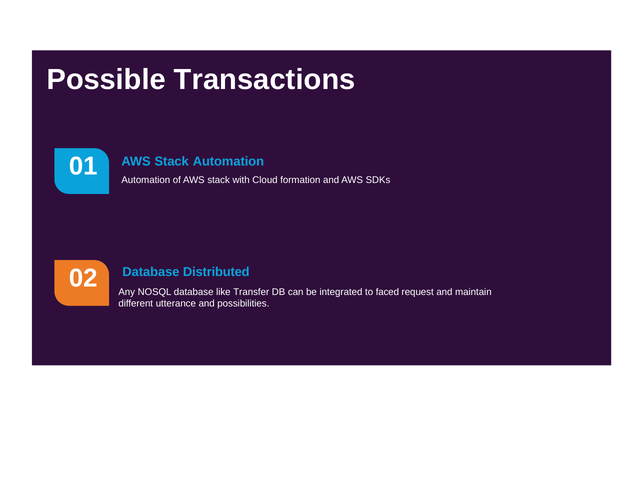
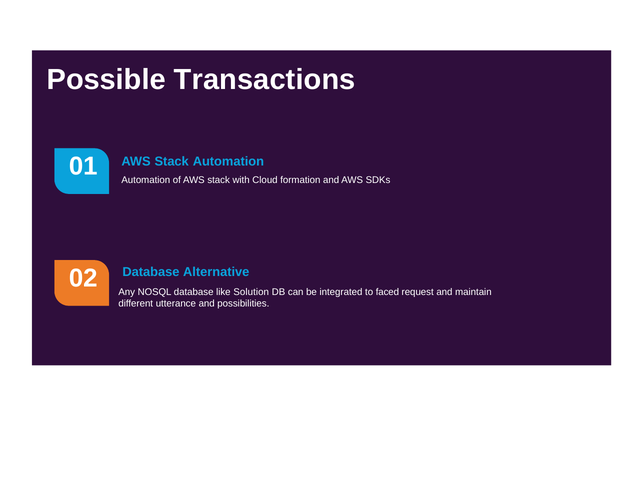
Distributed: Distributed -> Alternative
Transfer: Transfer -> Solution
